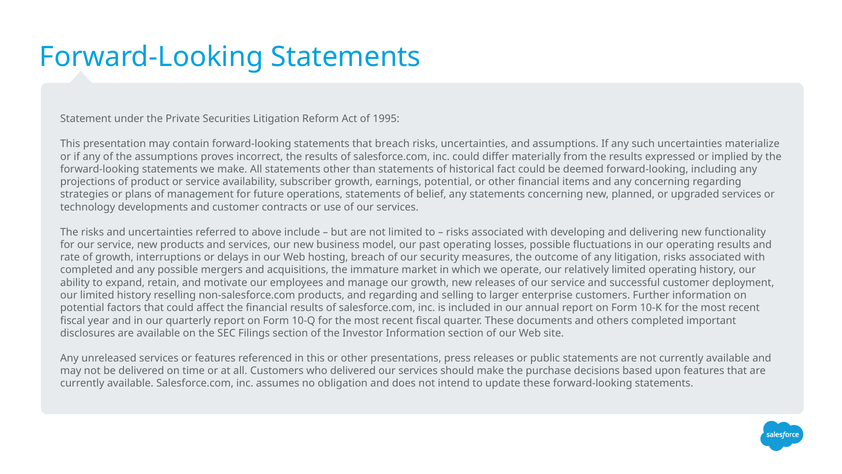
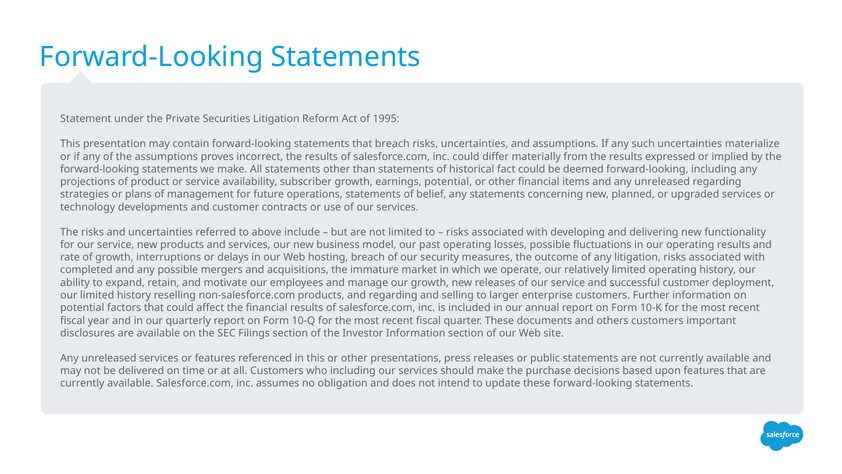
and any concerning: concerning -> unreleased
others completed: completed -> customers
who delivered: delivered -> including
